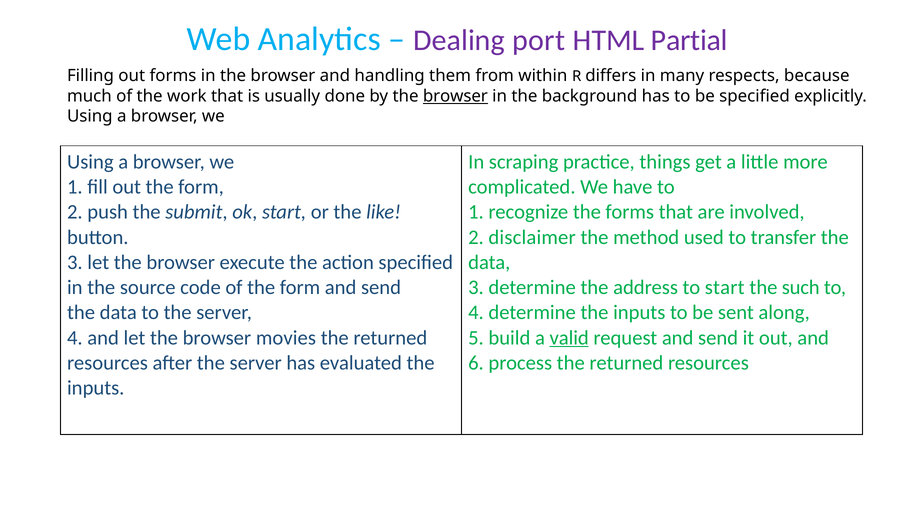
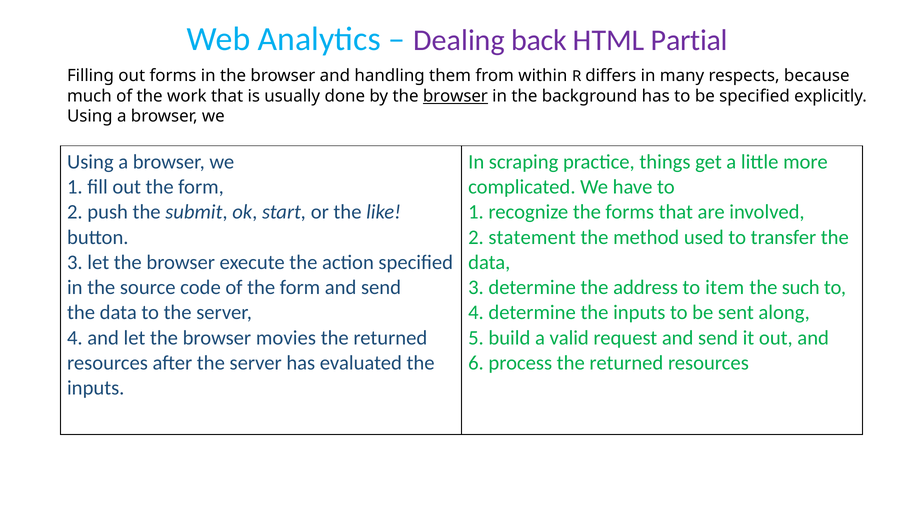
port: port -> back
disclaimer: disclaimer -> statement
to start: start -> item
valid underline: present -> none
